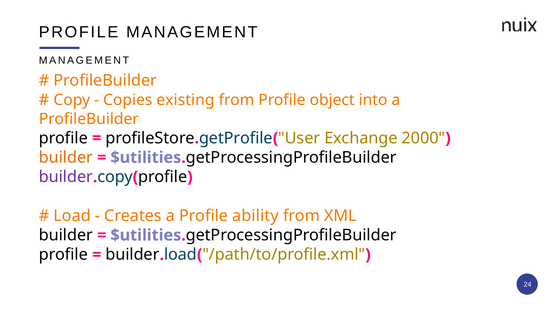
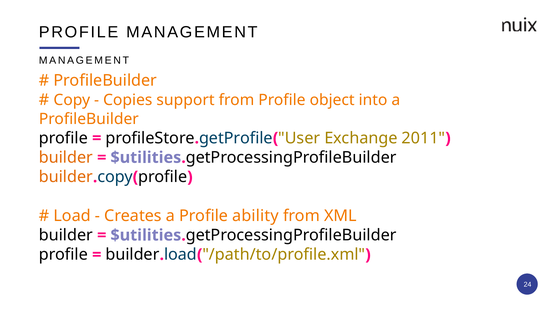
existing: existing -> support
2000: 2000 -> 2011
builder at (66, 177) colour: purple -> orange
